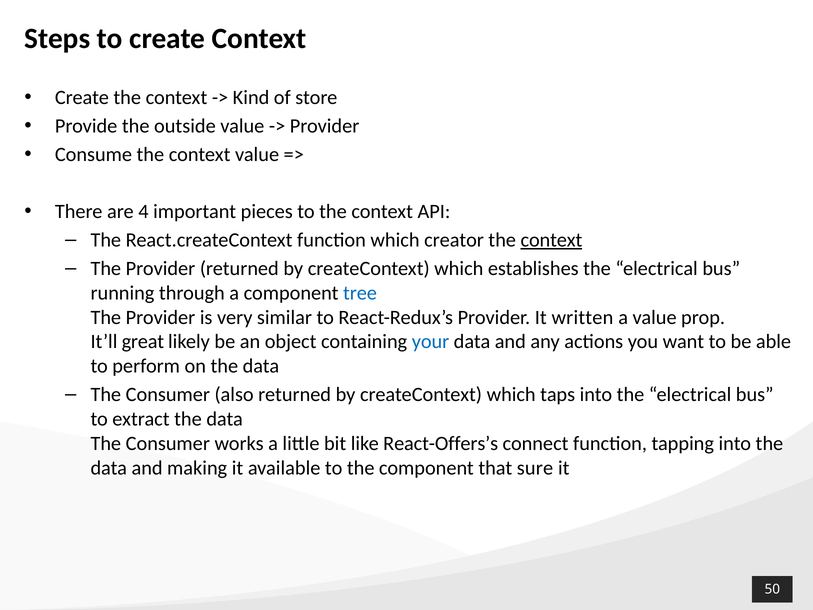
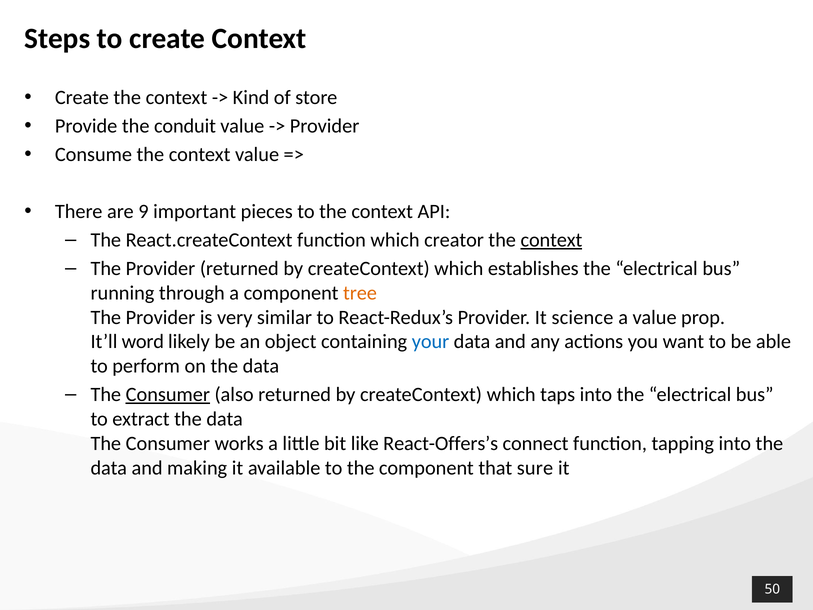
outside: outside -> conduit
4: 4 -> 9
tree colour: blue -> orange
written: written -> science
great: great -> word
Consumer at (168, 394) underline: none -> present
